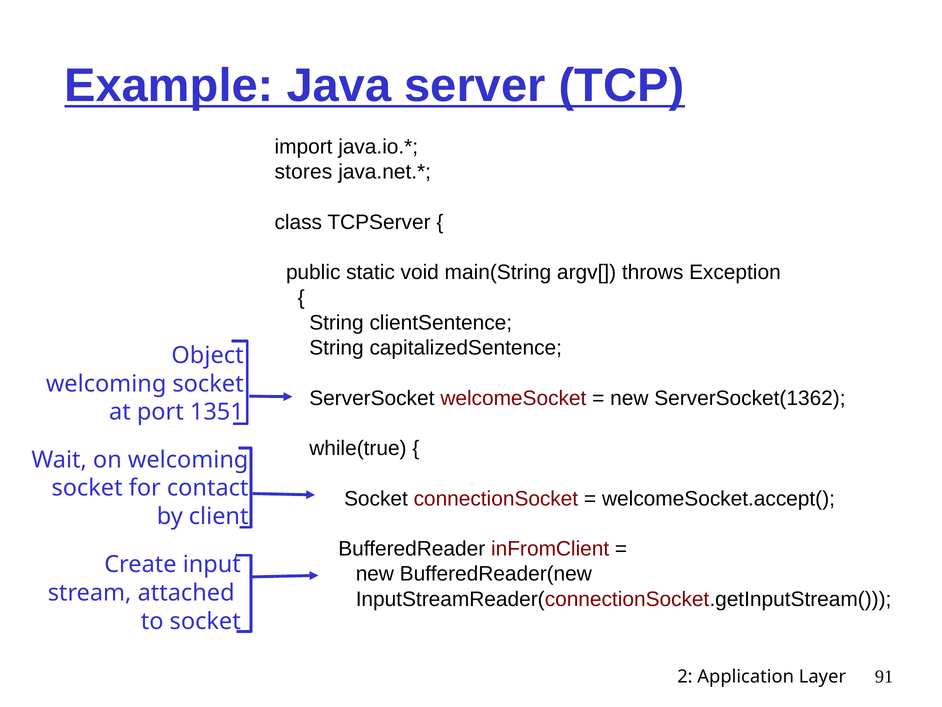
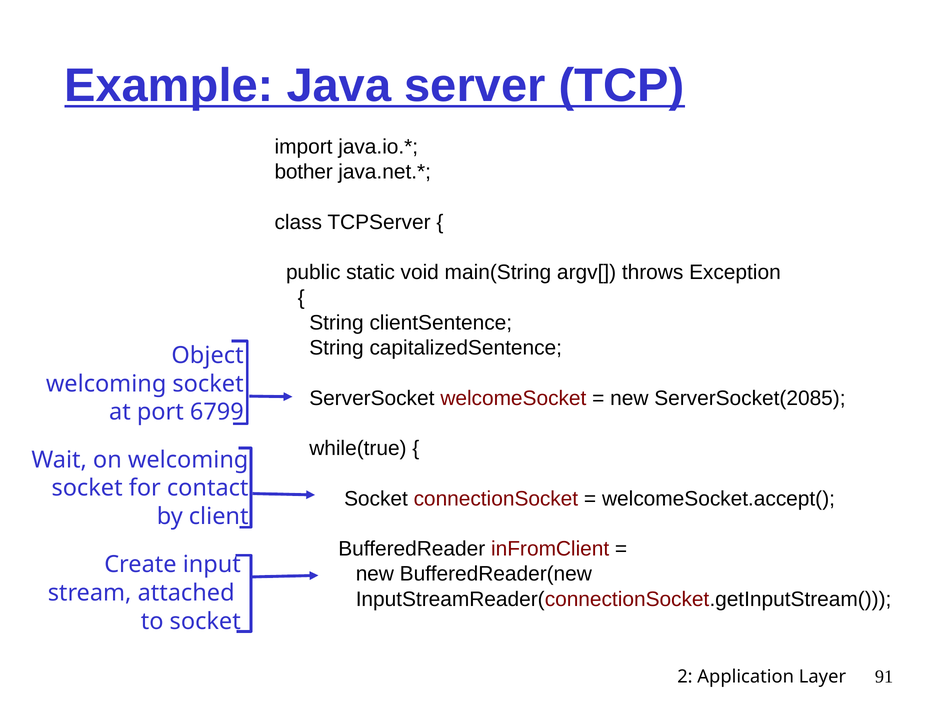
stores: stores -> bother
ServerSocket(1362: ServerSocket(1362 -> ServerSocket(2085
1351: 1351 -> 6799
